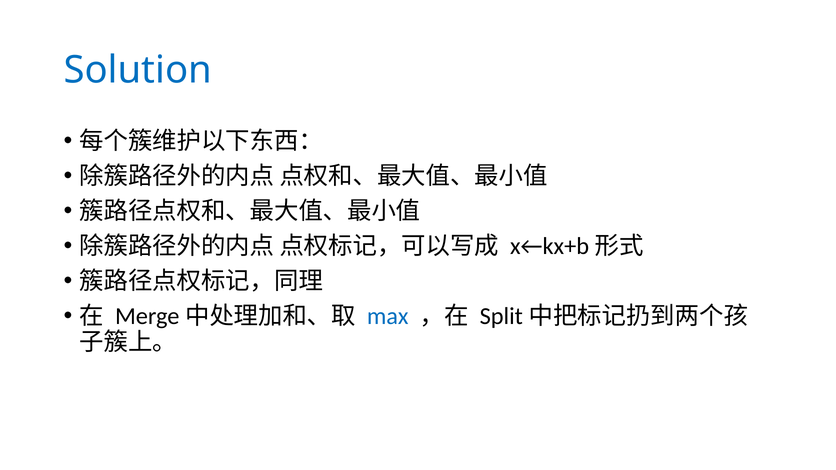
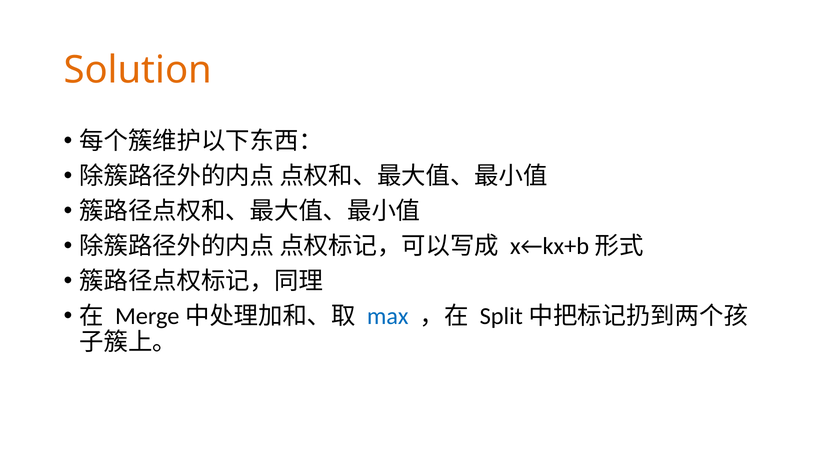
Solution colour: blue -> orange
